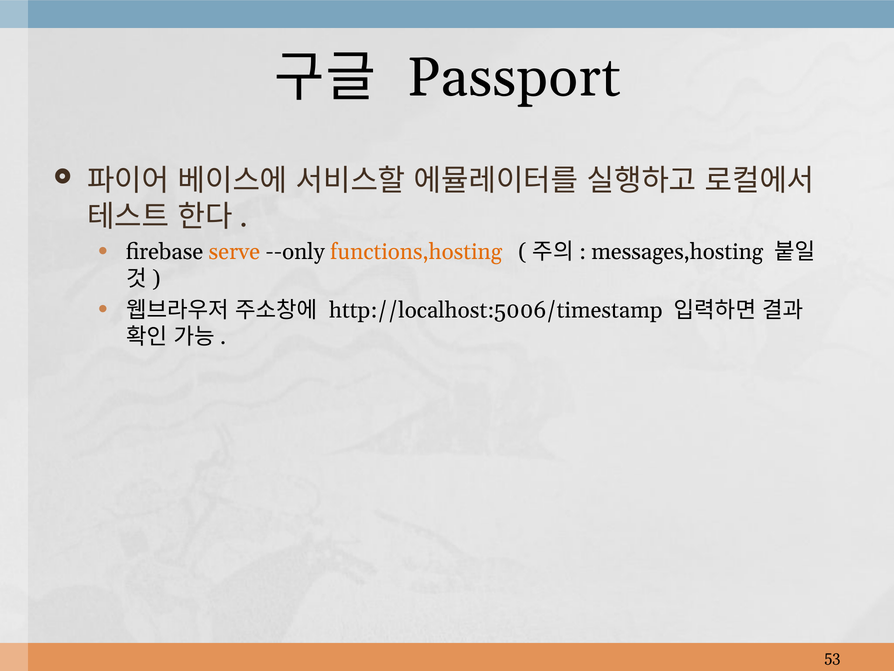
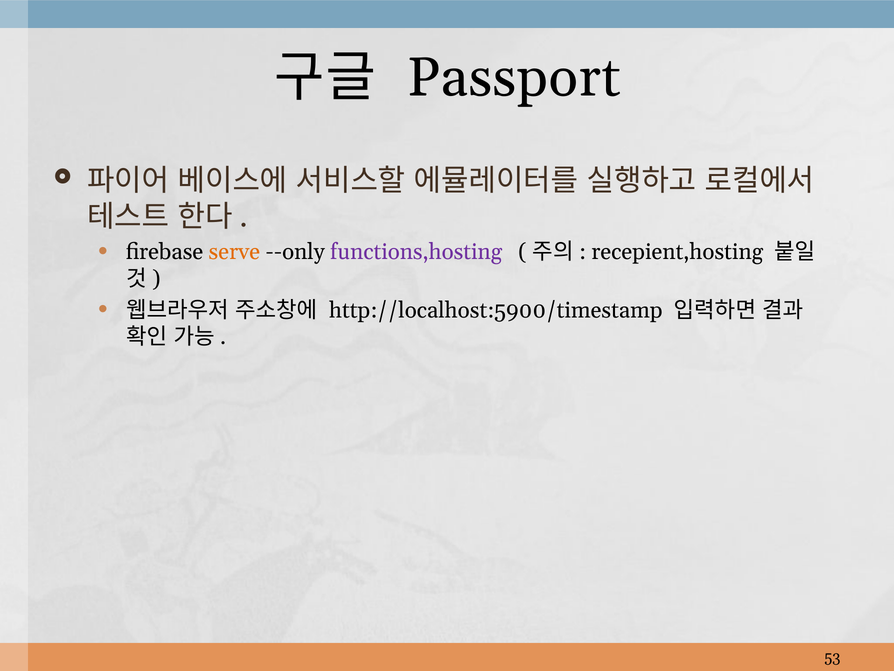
functions,hosting colour: orange -> purple
messages,hosting: messages,hosting -> recepient,hosting
http://localhost:5006/timestamp: http://localhost:5006/timestamp -> http://localhost:5900/timestamp
